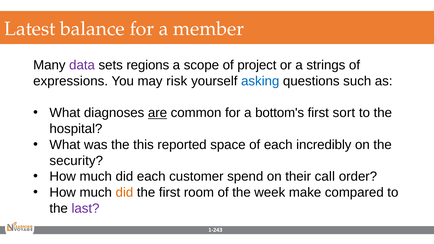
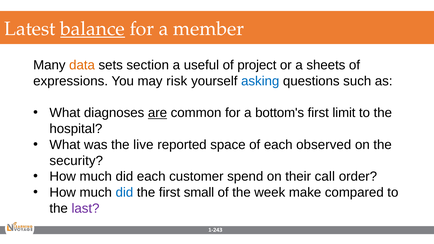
balance underline: none -> present
data colour: purple -> orange
regions: regions -> section
scope: scope -> useful
strings: strings -> sheets
sort: sort -> limit
this: this -> live
incredibly: incredibly -> observed
did at (124, 193) colour: orange -> blue
room: room -> small
